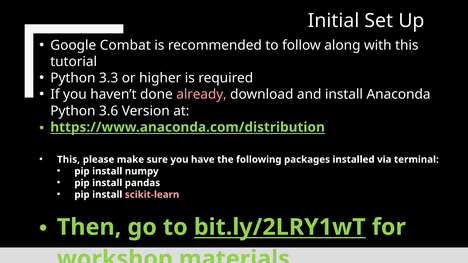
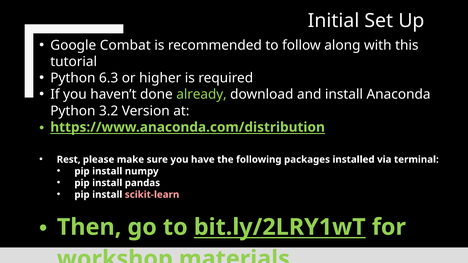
3.3: 3.3 -> 6.3
already colour: pink -> light green
3.6: 3.6 -> 3.2
This at (69, 160): This -> Rest
